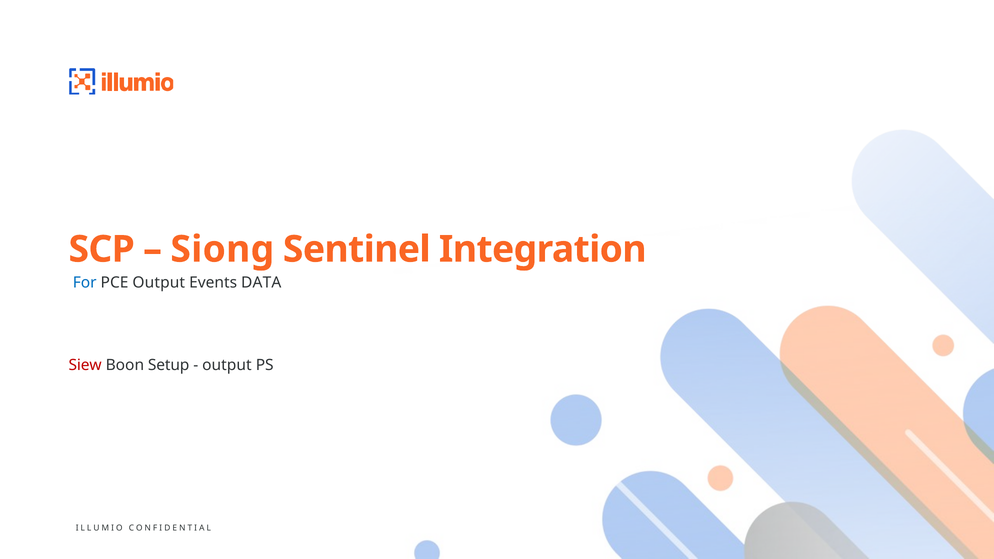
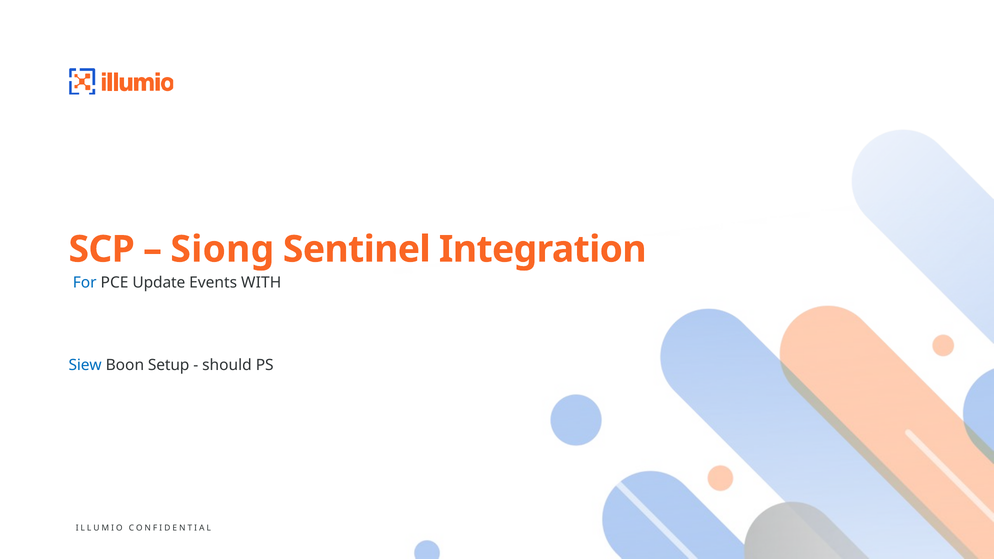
PCE Output: Output -> Update
DATA: DATA -> WITH
Siew colour: red -> blue
output at (227, 365): output -> should
